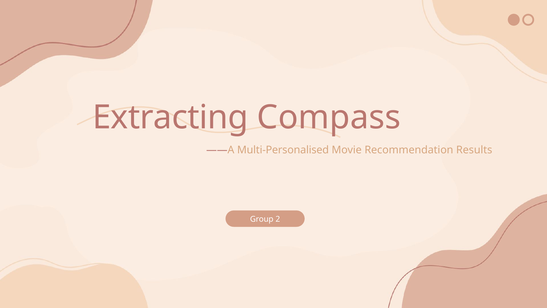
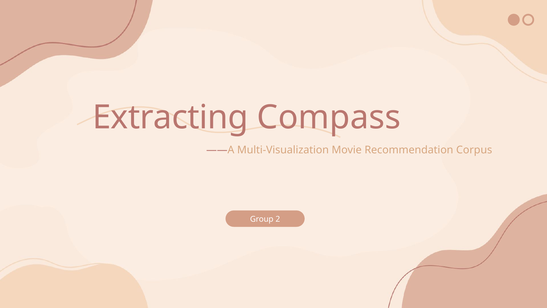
Multi-Personalised: Multi-Personalised -> Multi-Visualization
Results: Results -> Corpus
